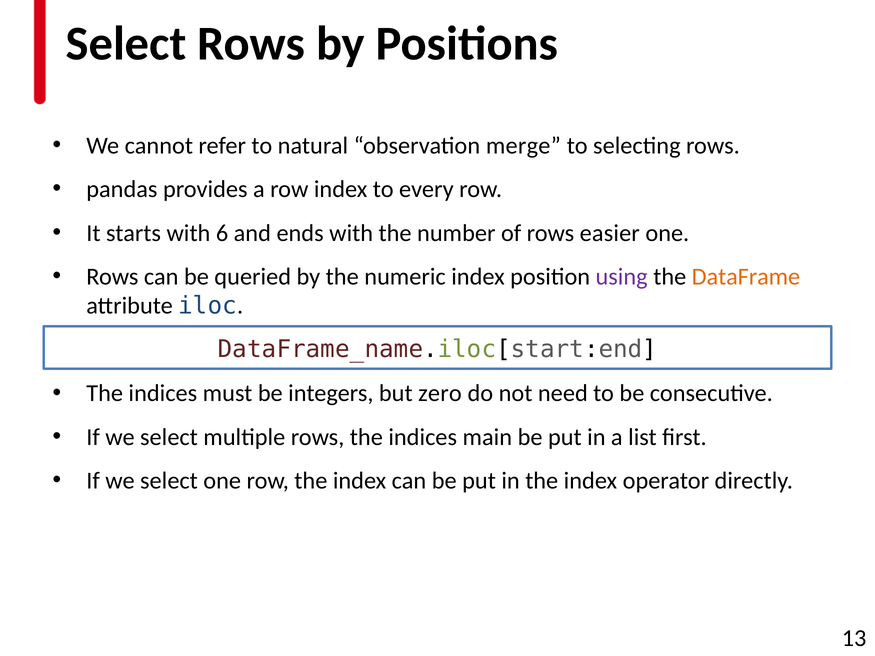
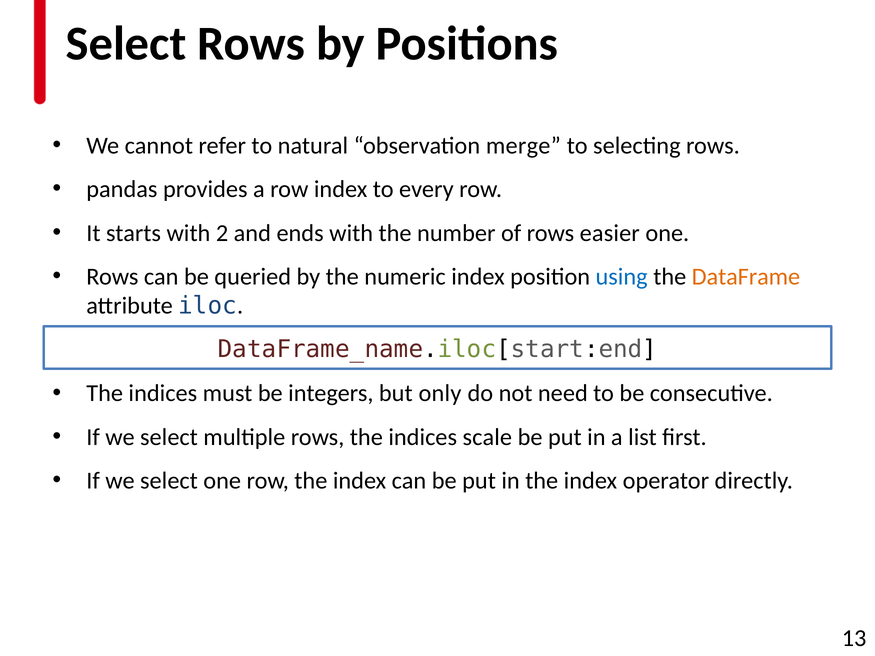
6: 6 -> 2
using colour: purple -> blue
zero: zero -> only
main: main -> scale
